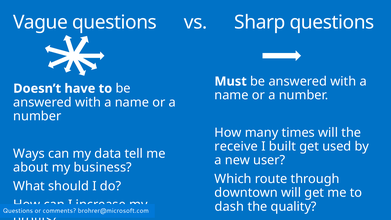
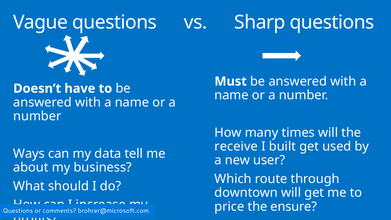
dash: dash -> price
quality: quality -> ensure
